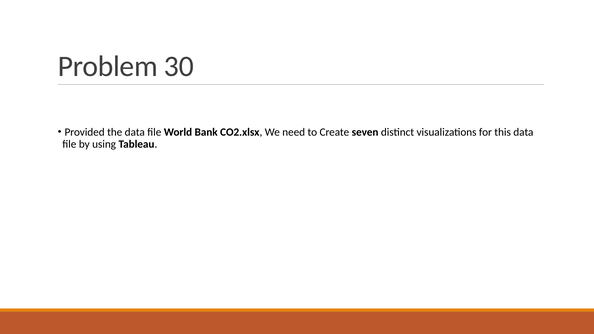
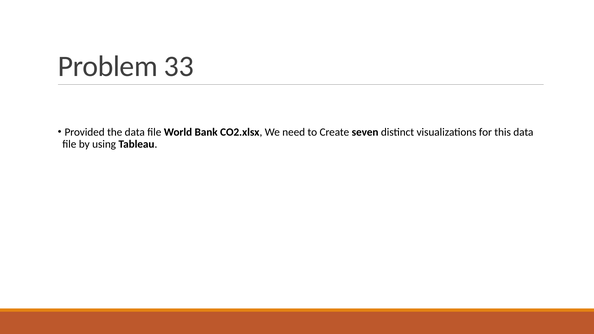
30: 30 -> 33
